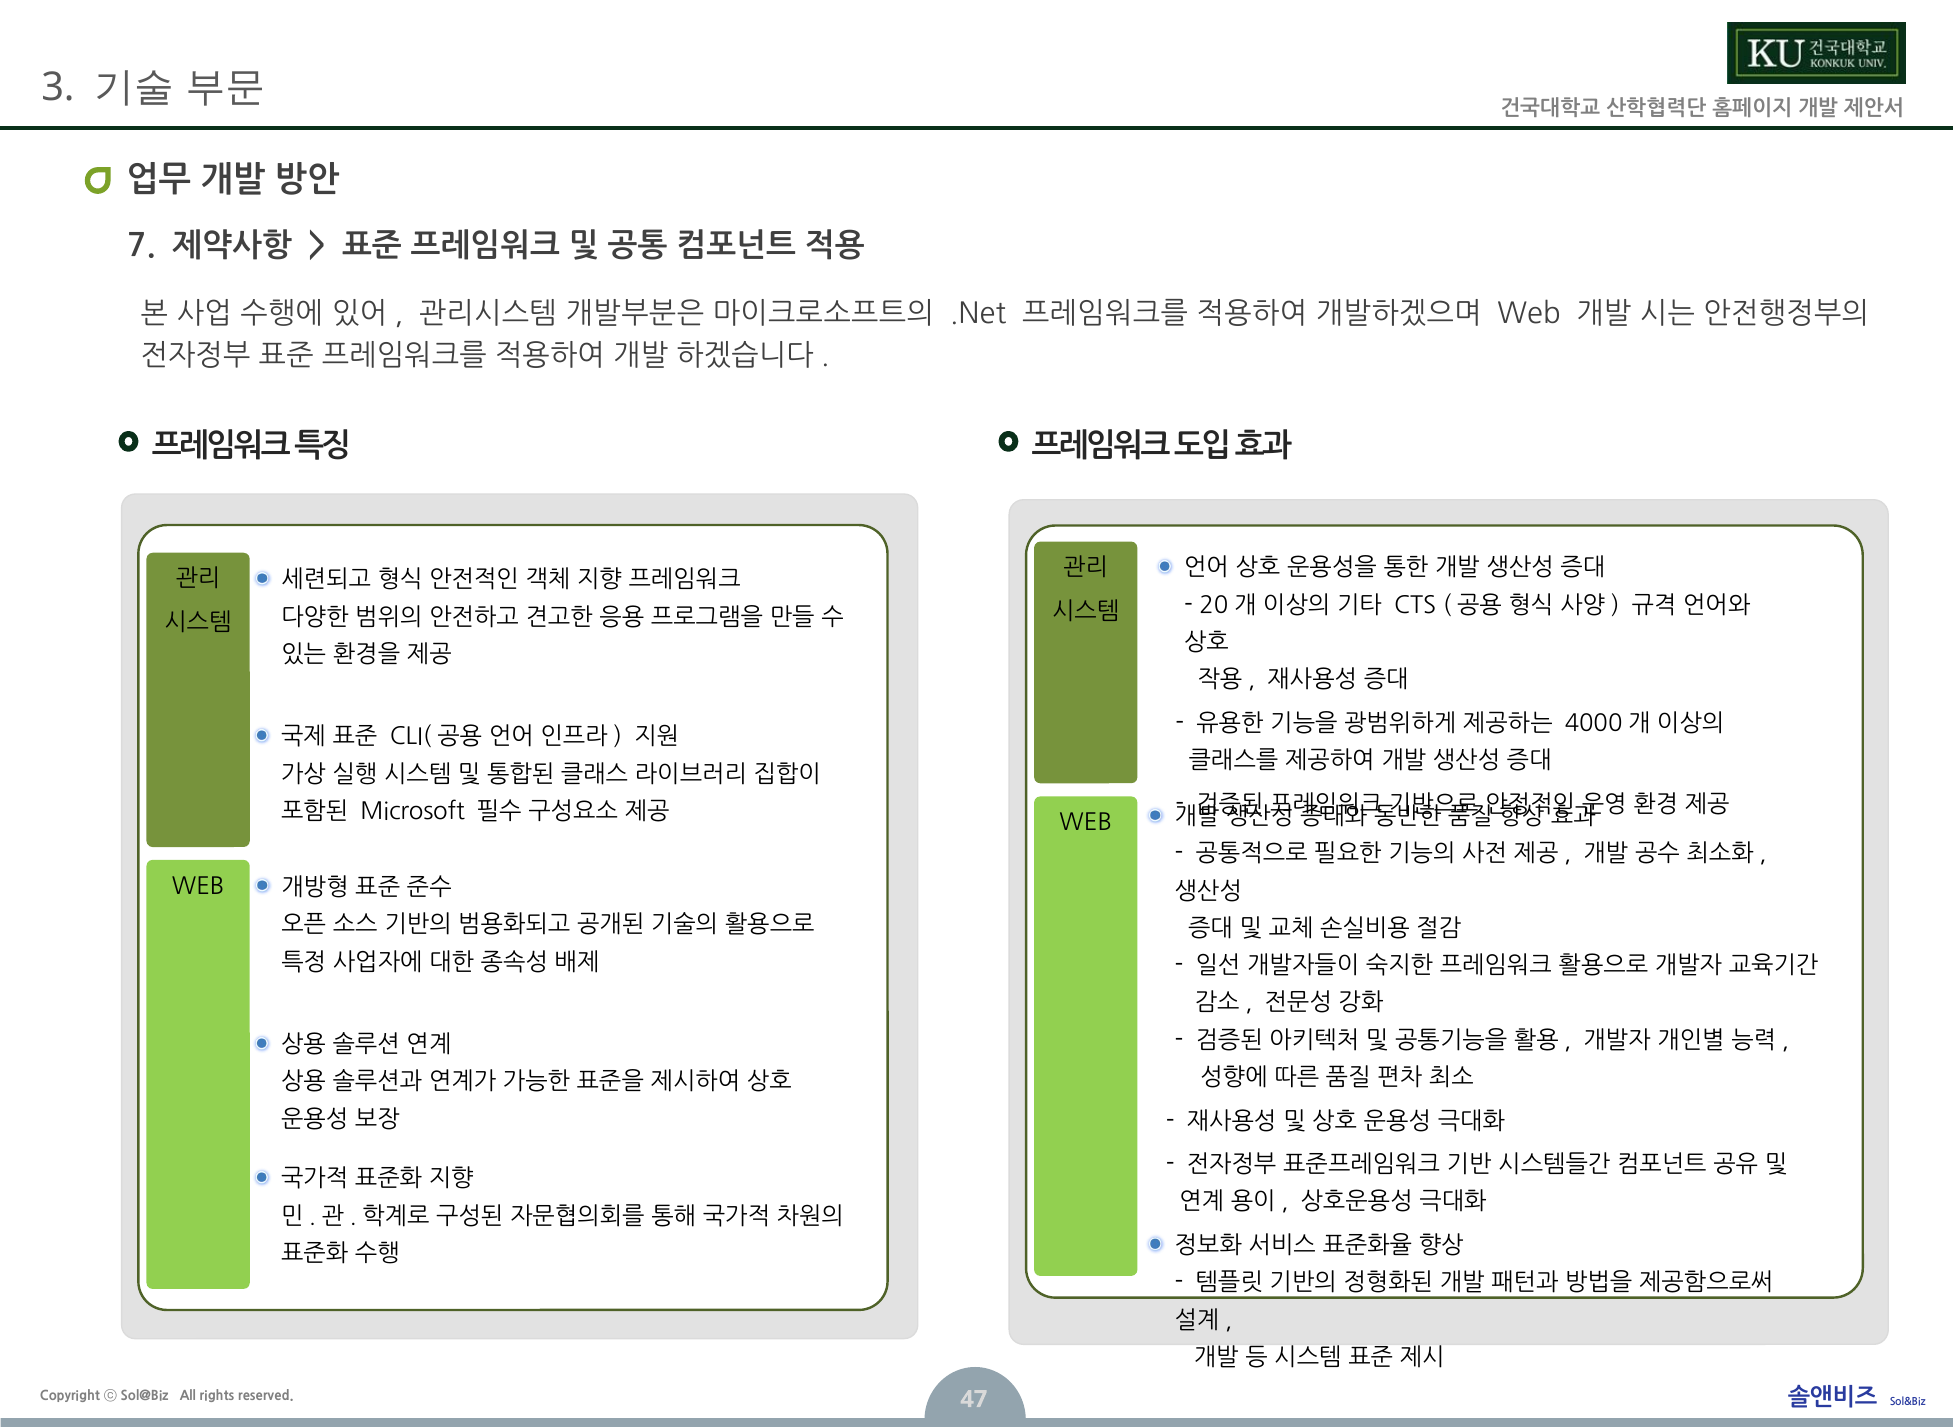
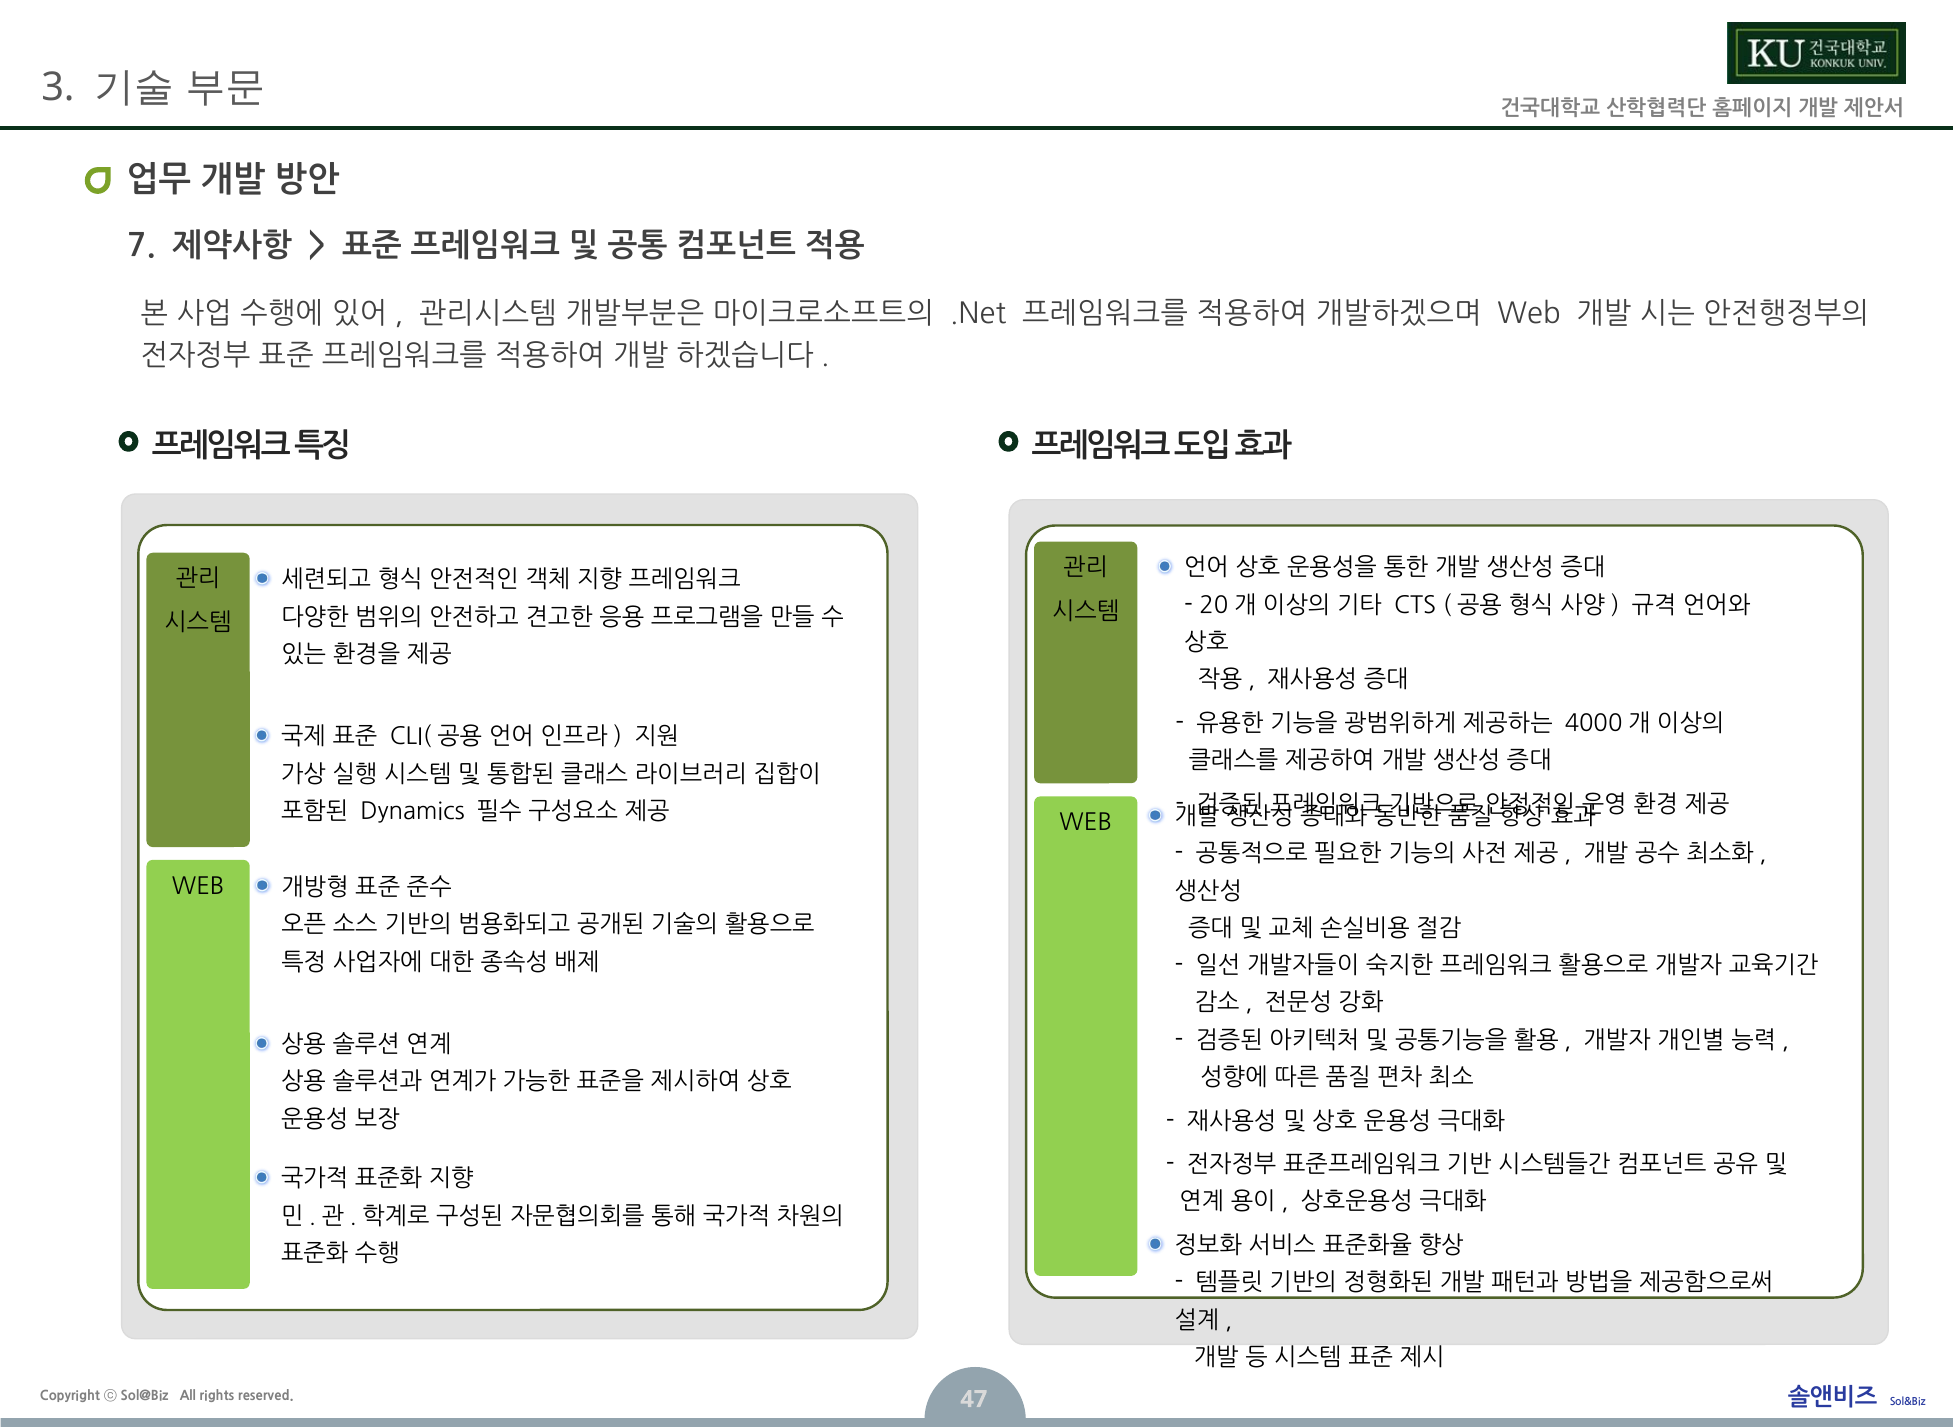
Microsoft: Microsoft -> Dynamics
